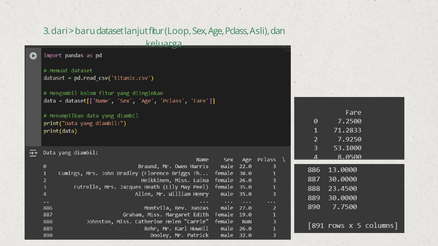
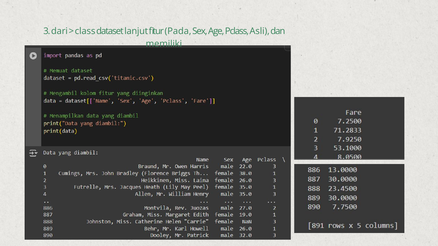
baru: baru -> class
Loop: Loop -> Pada
keluarga: keluarga -> memiliki
